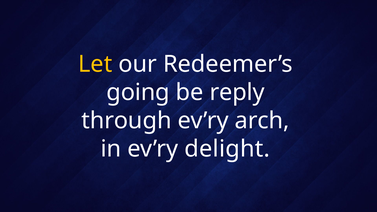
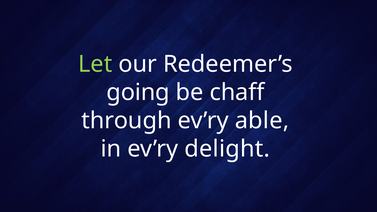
Let colour: yellow -> light green
reply: reply -> chaff
arch: arch -> able
